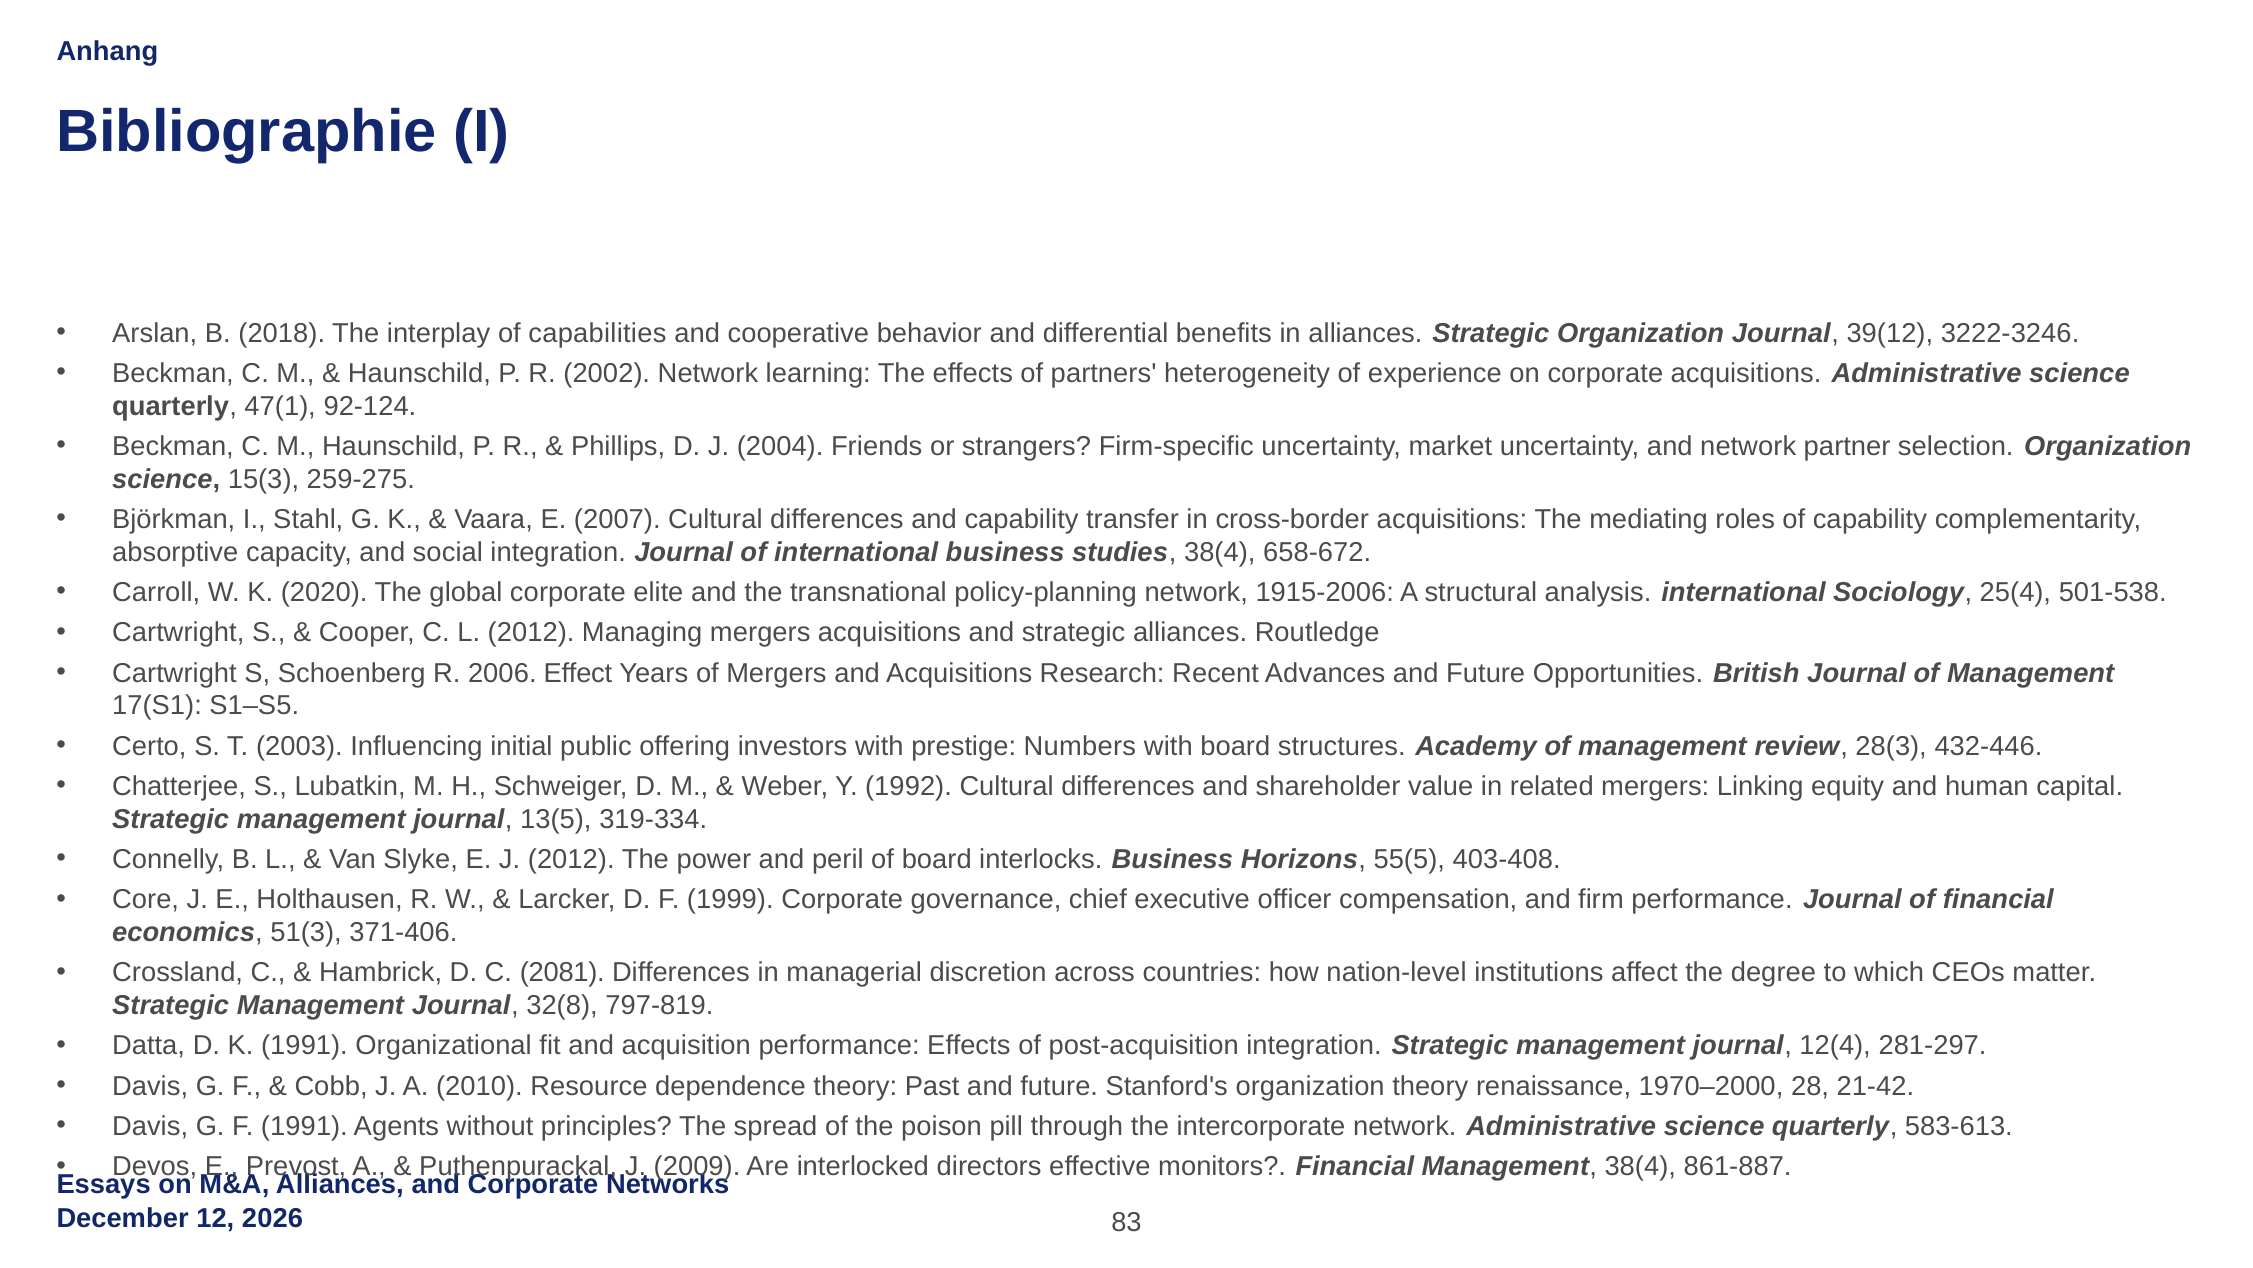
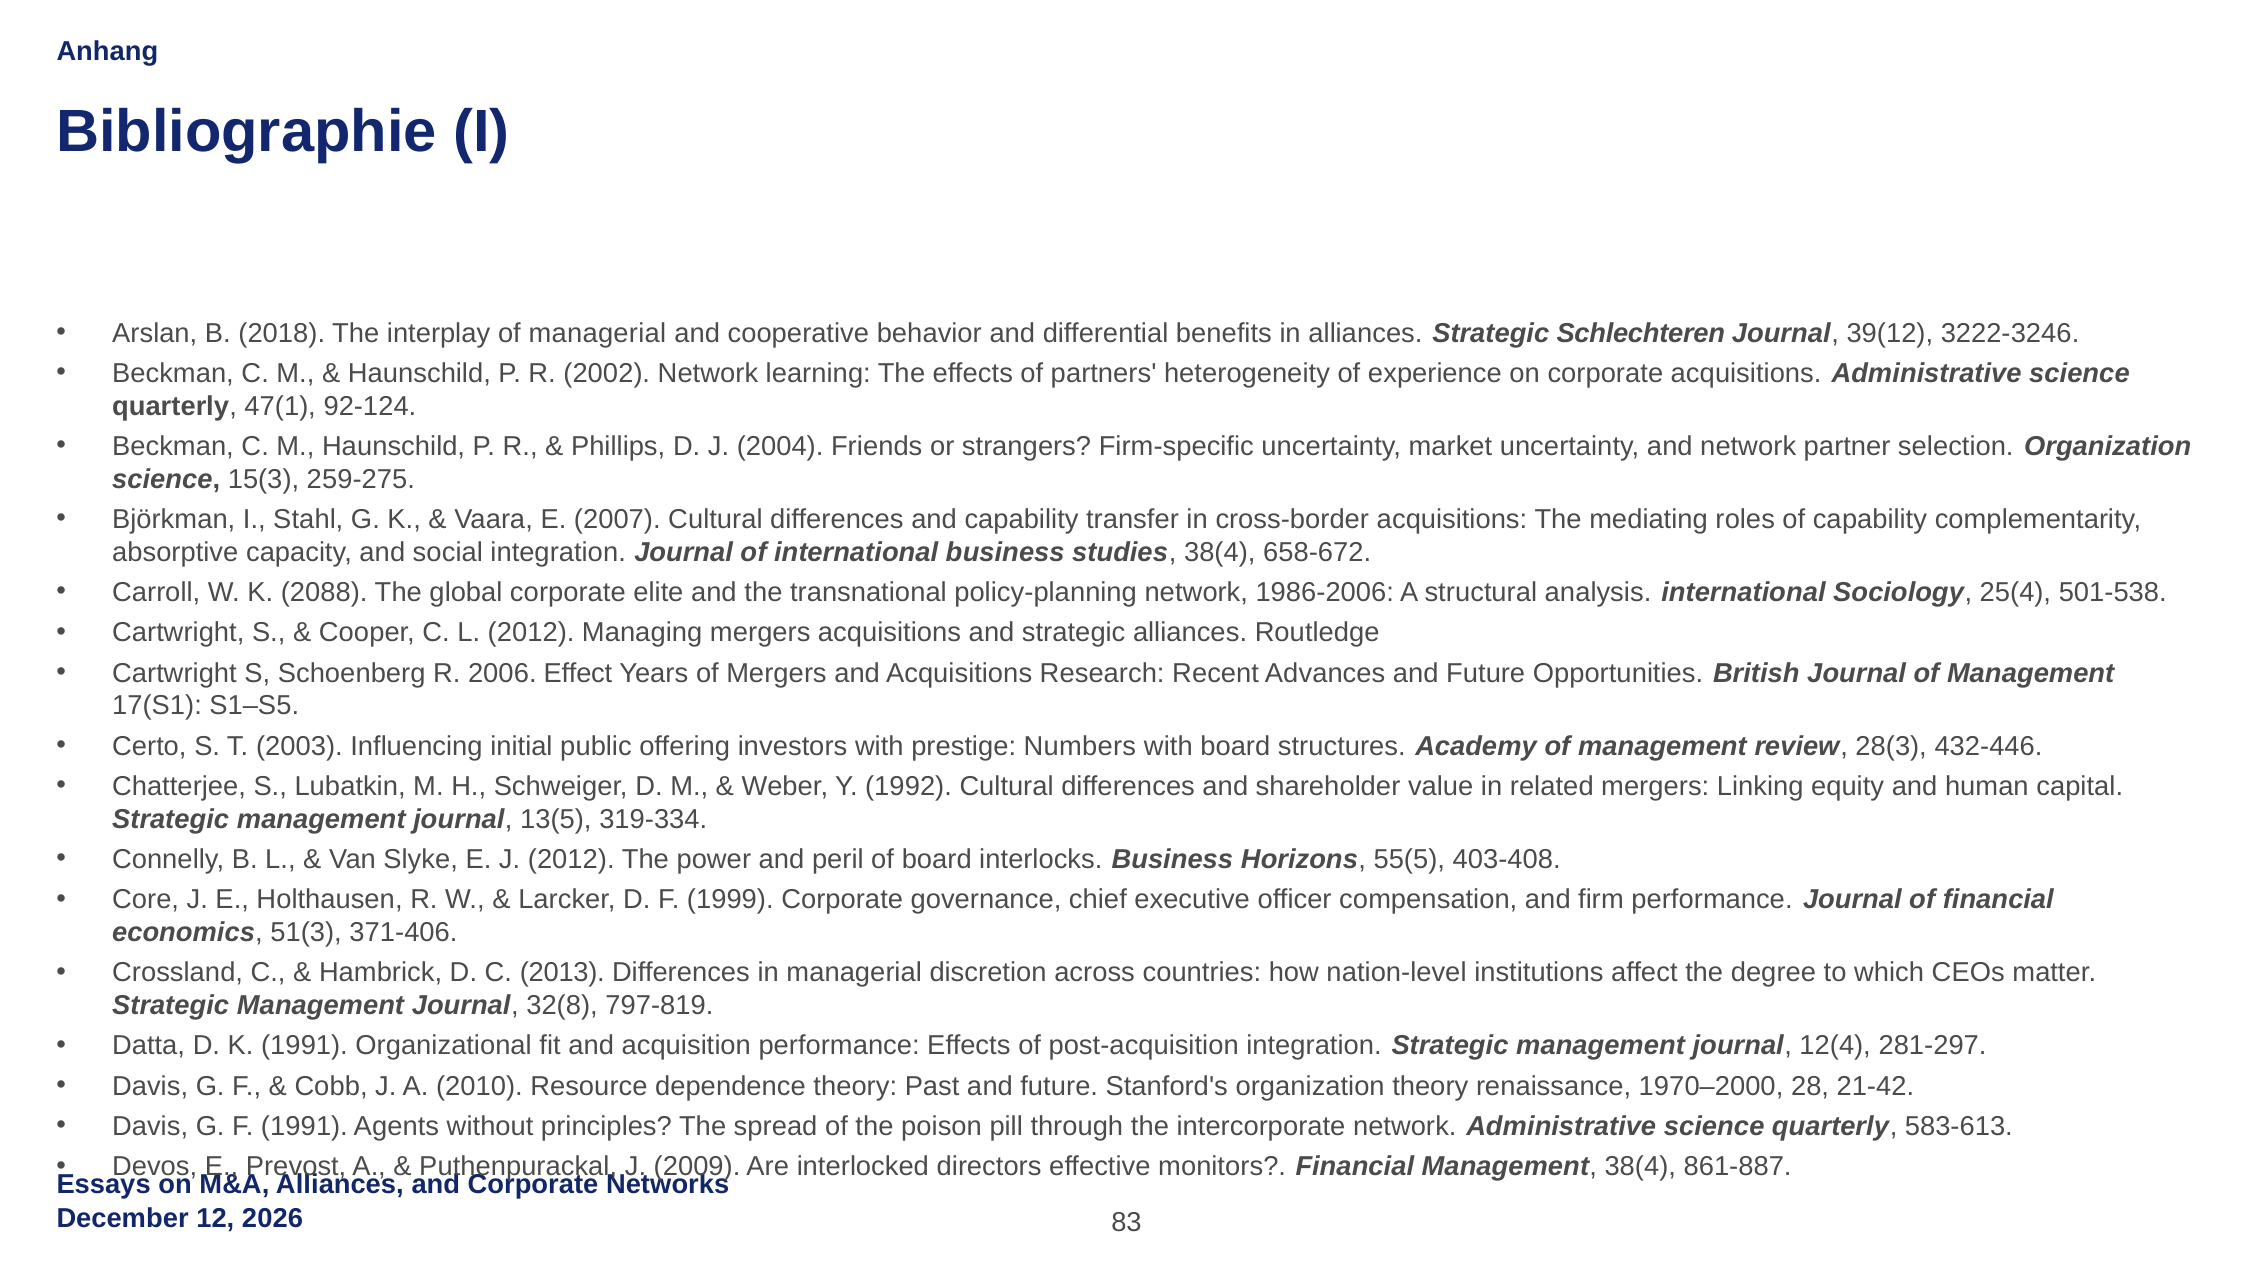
of capabilities: capabilities -> managerial
Strategic Organization: Organization -> Schlechteren
2020: 2020 -> 2088
1915-2006: 1915-2006 -> 1986-2006
2081: 2081 -> 2013
